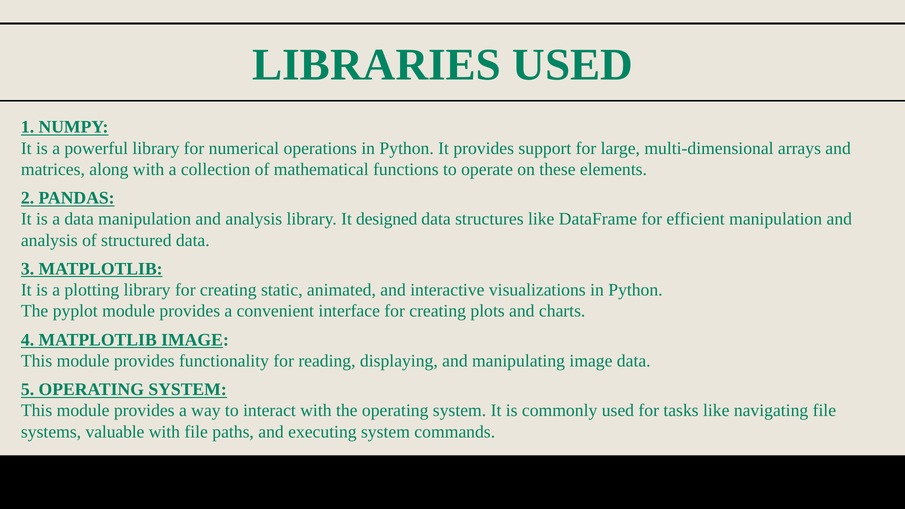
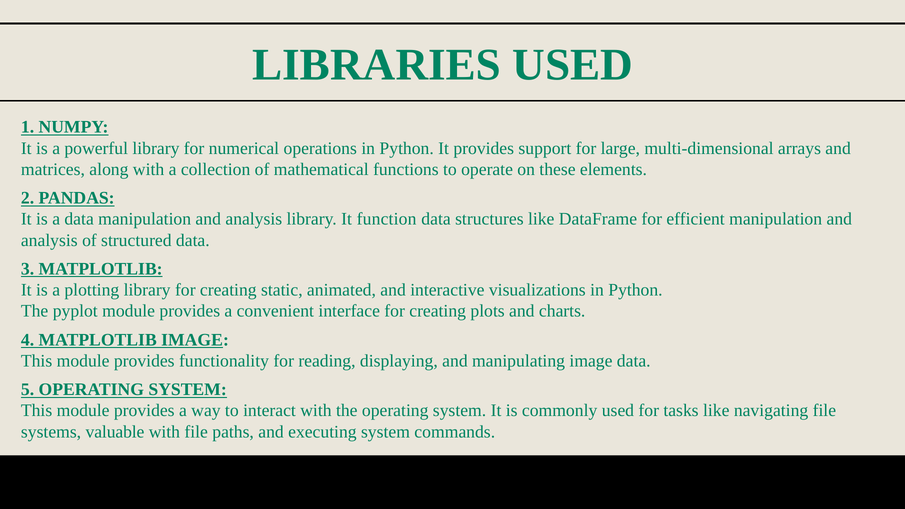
designed: designed -> function
